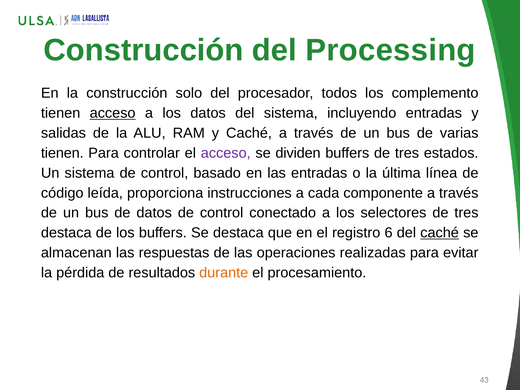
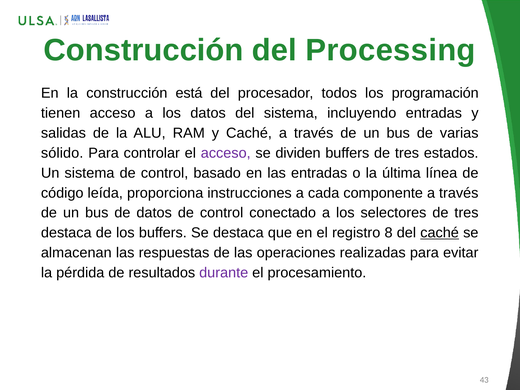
solo: solo -> está
complemento: complemento -> programación
acceso at (113, 113) underline: present -> none
tienen at (62, 153): tienen -> sólido
6: 6 -> 8
durante colour: orange -> purple
